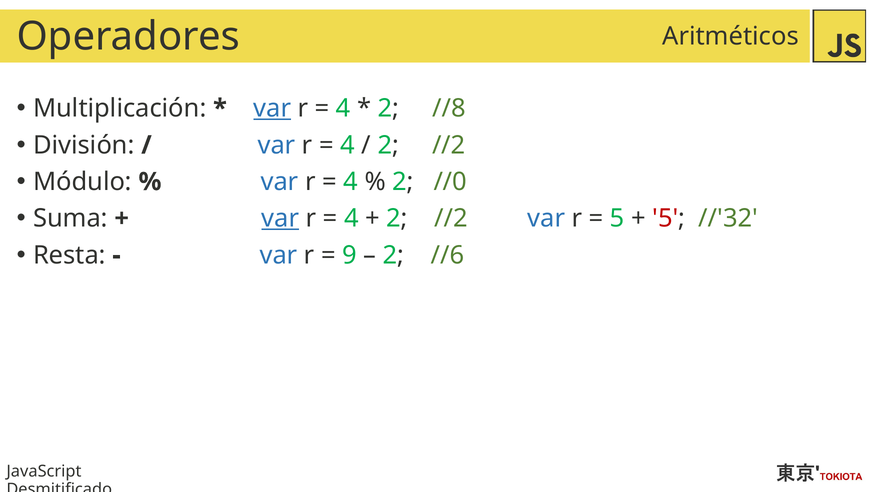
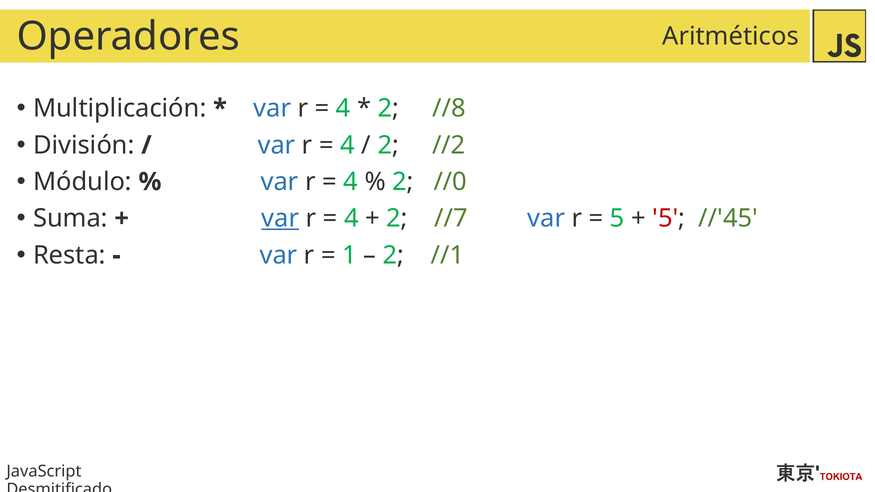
var at (272, 108) underline: present -> none
//2 at (451, 219): //2 -> //7
//'32: //'32 -> //'45
9: 9 -> 1
//6: //6 -> //1
